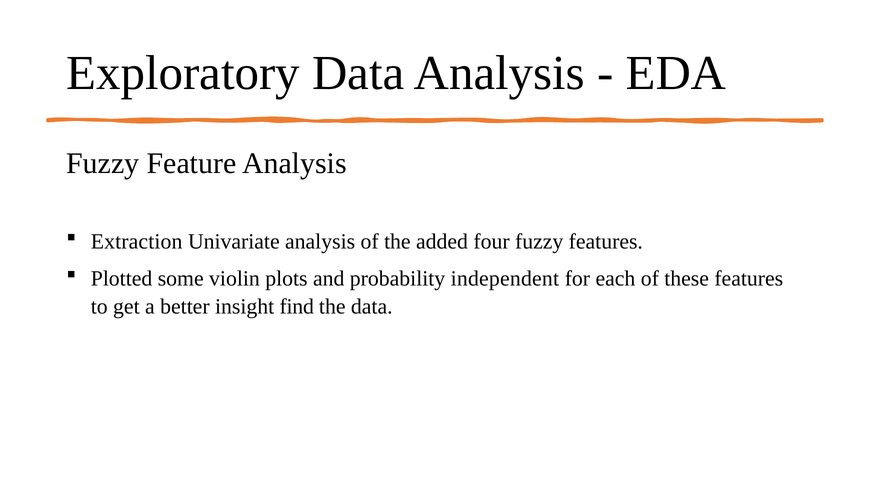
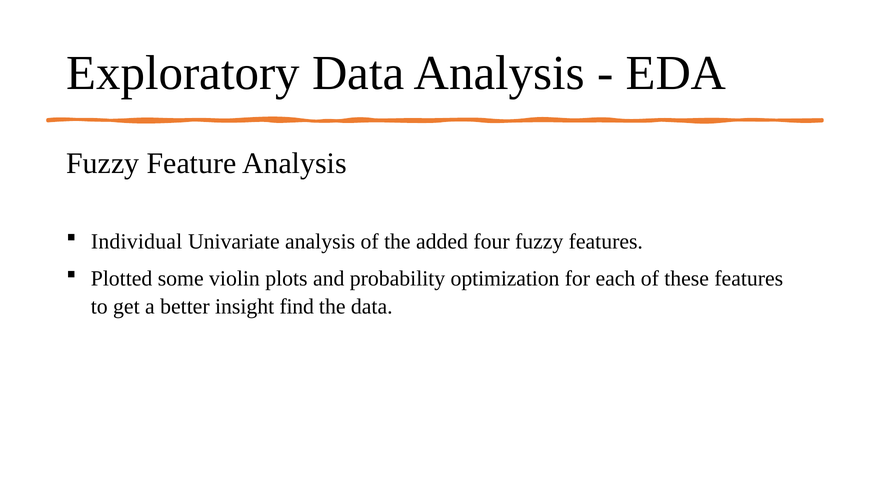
Extraction: Extraction -> Individual
independent: independent -> optimization
